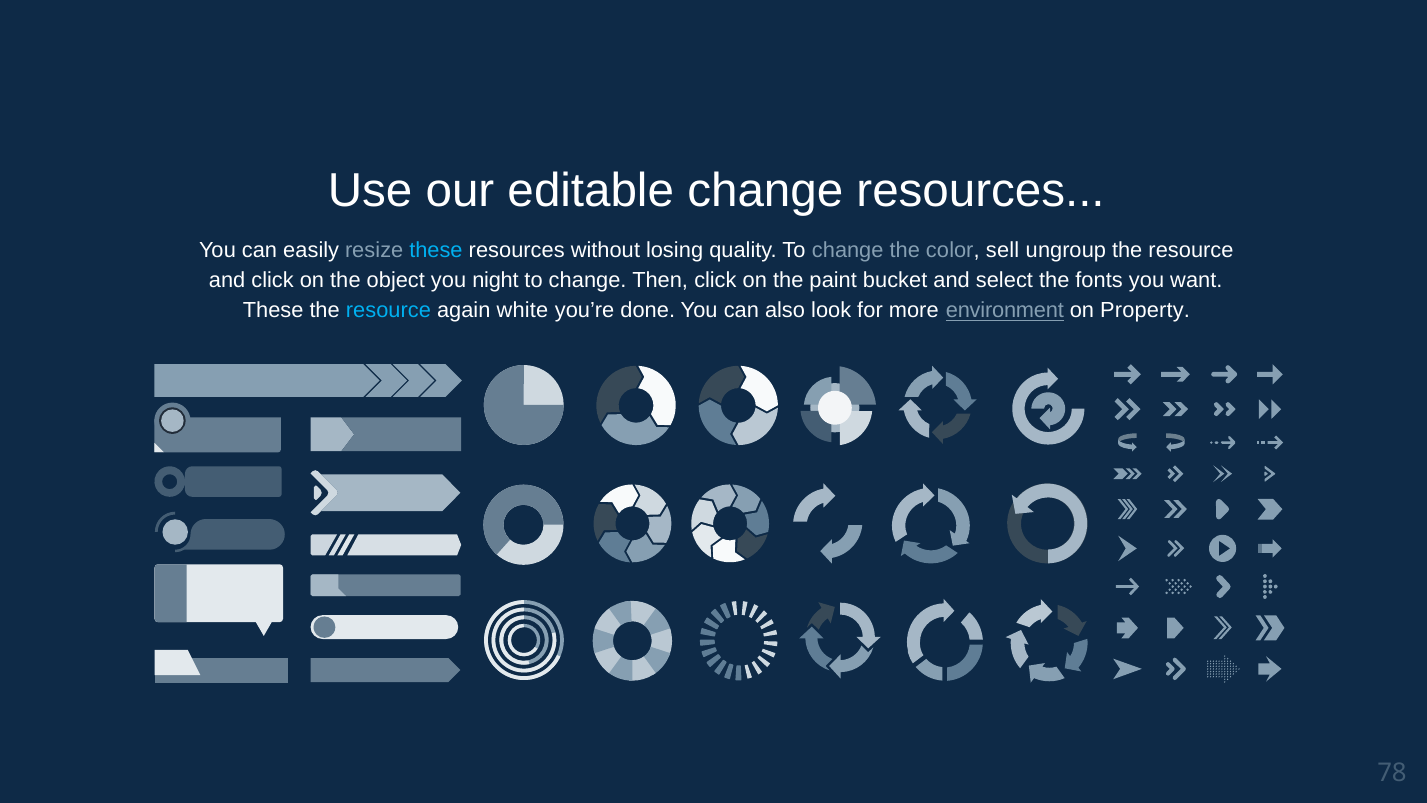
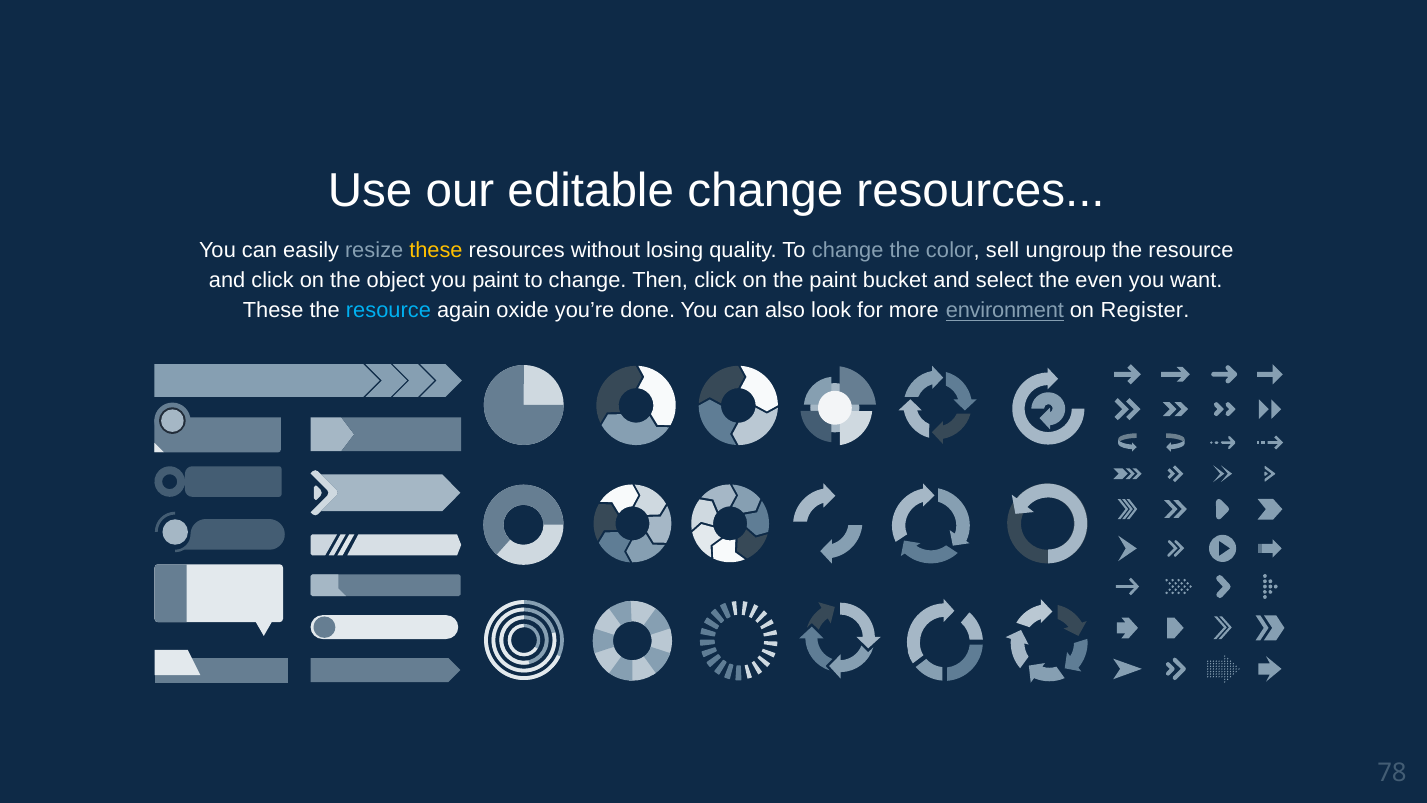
these at (436, 250) colour: light blue -> yellow
you night: night -> paint
fonts: fonts -> even
white: white -> oxide
Property: Property -> Register
